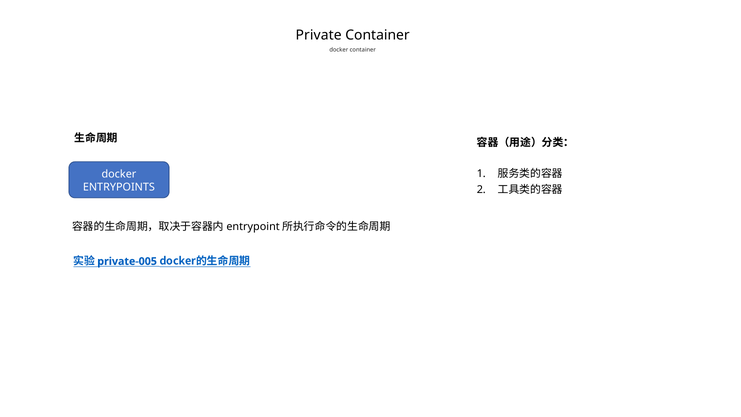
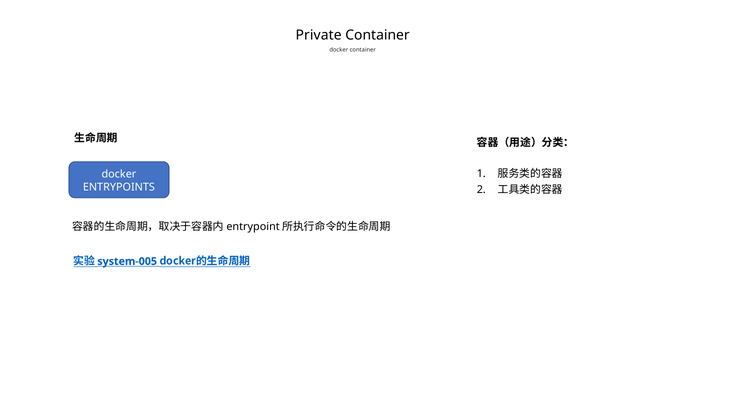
private-005: private-005 -> system-005
